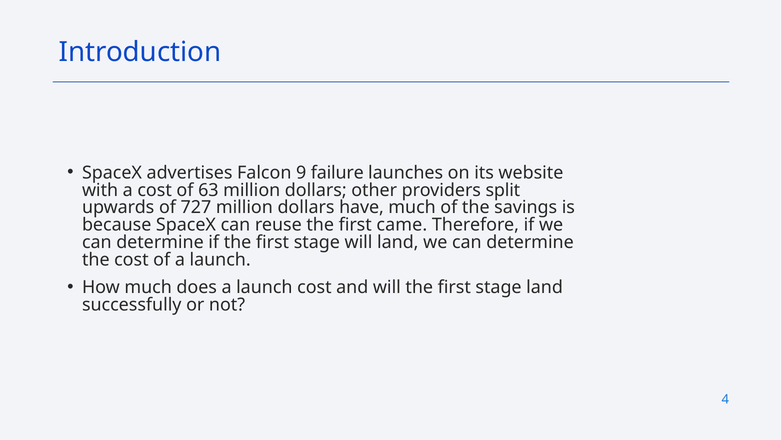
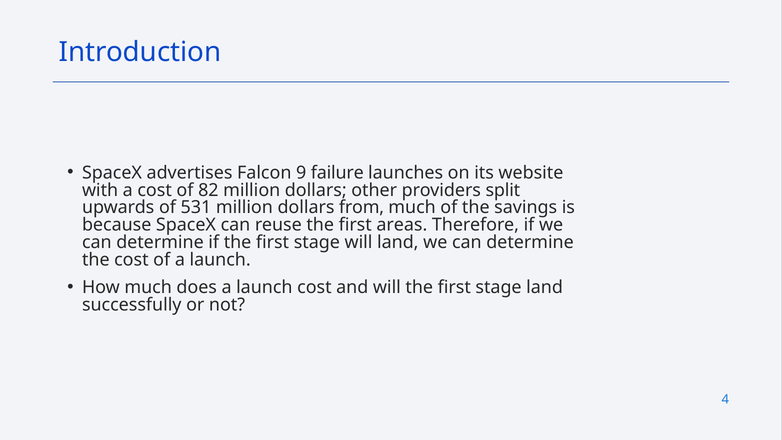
63: 63 -> 82
727: 727 -> 531
have: have -> from
came: came -> areas
